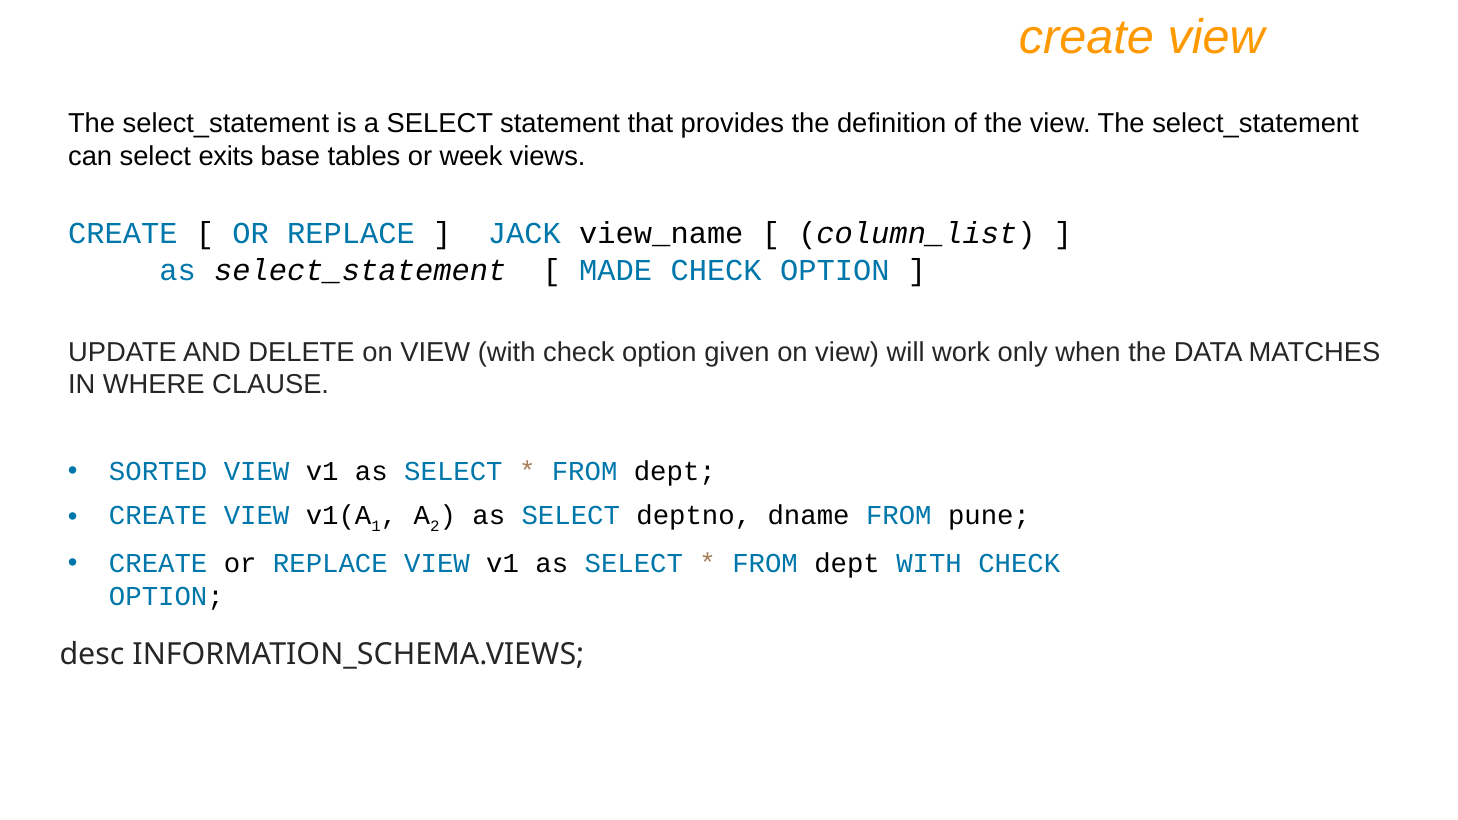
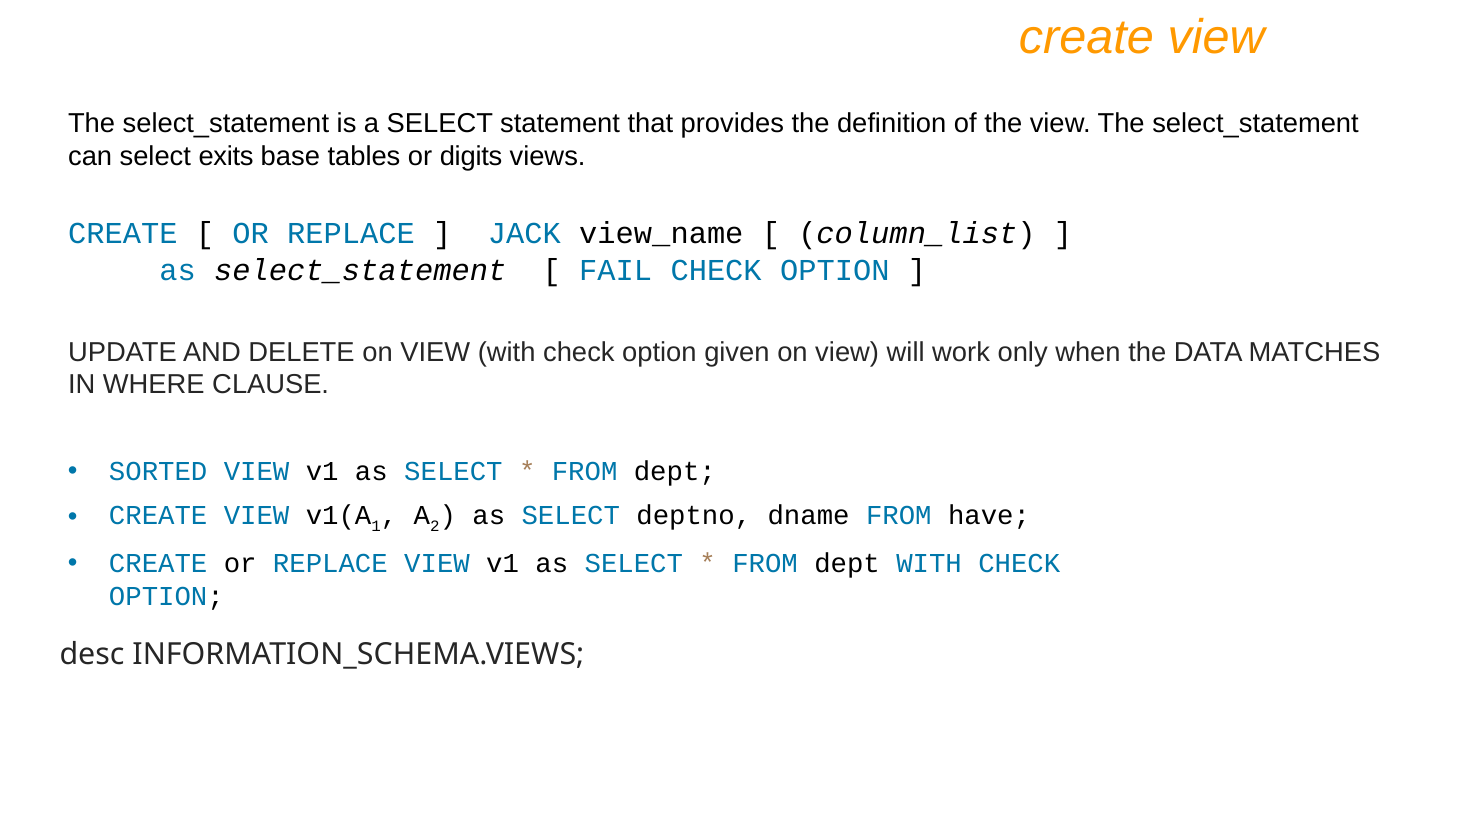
week: week -> digits
MADE: MADE -> FAIL
pune: pune -> have
